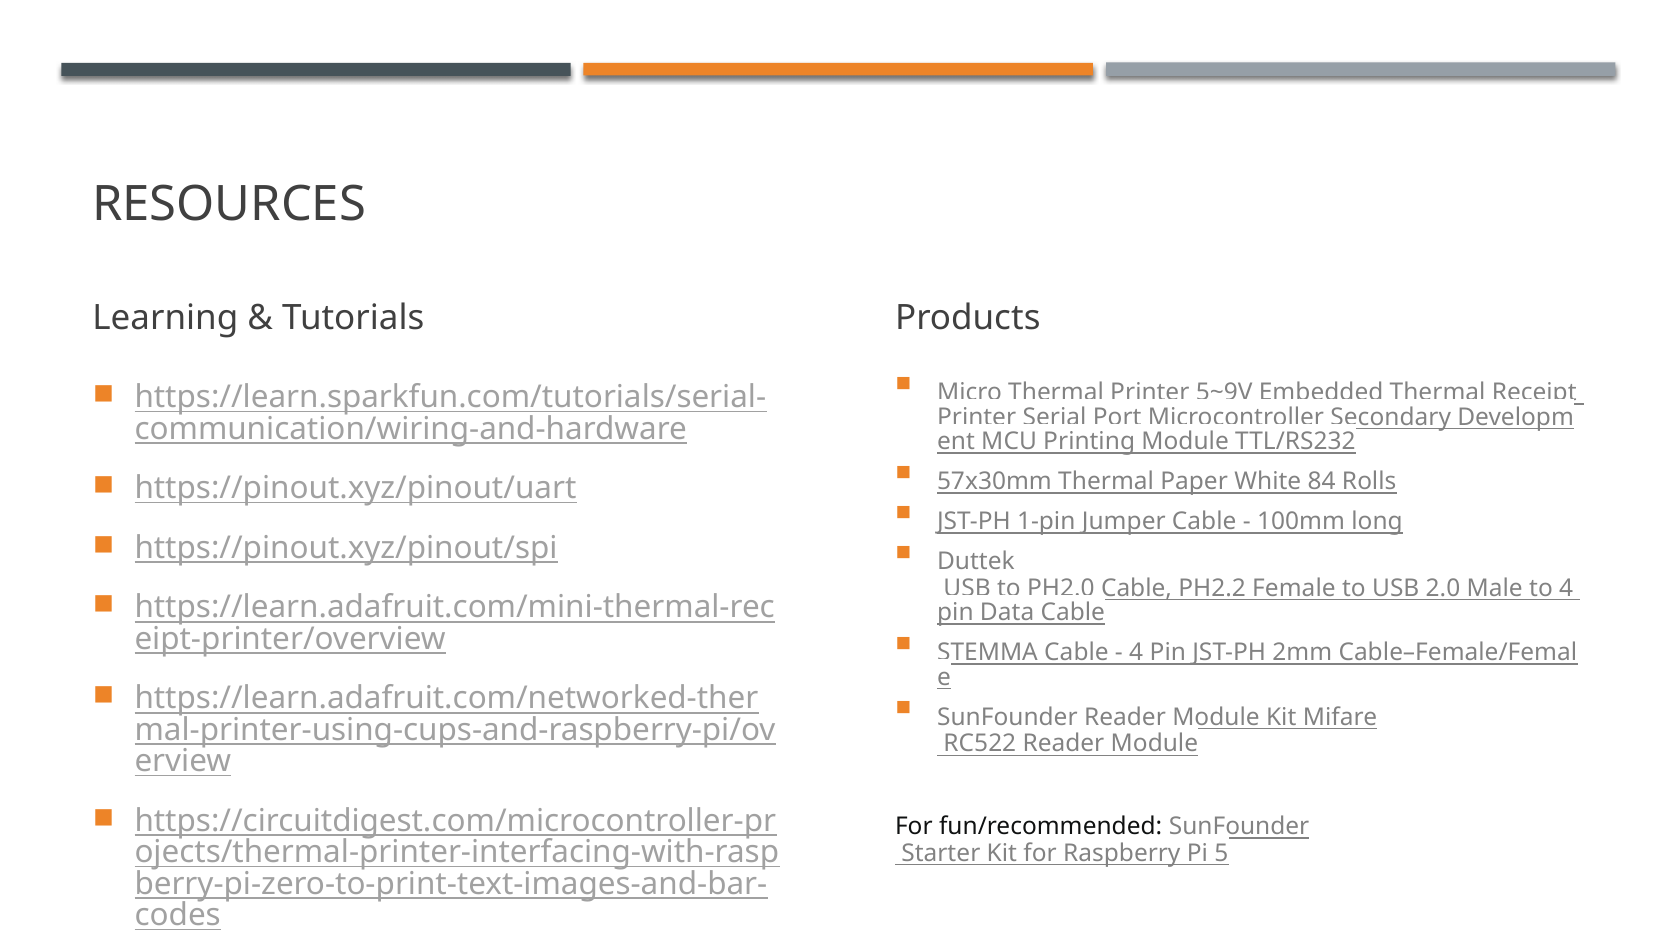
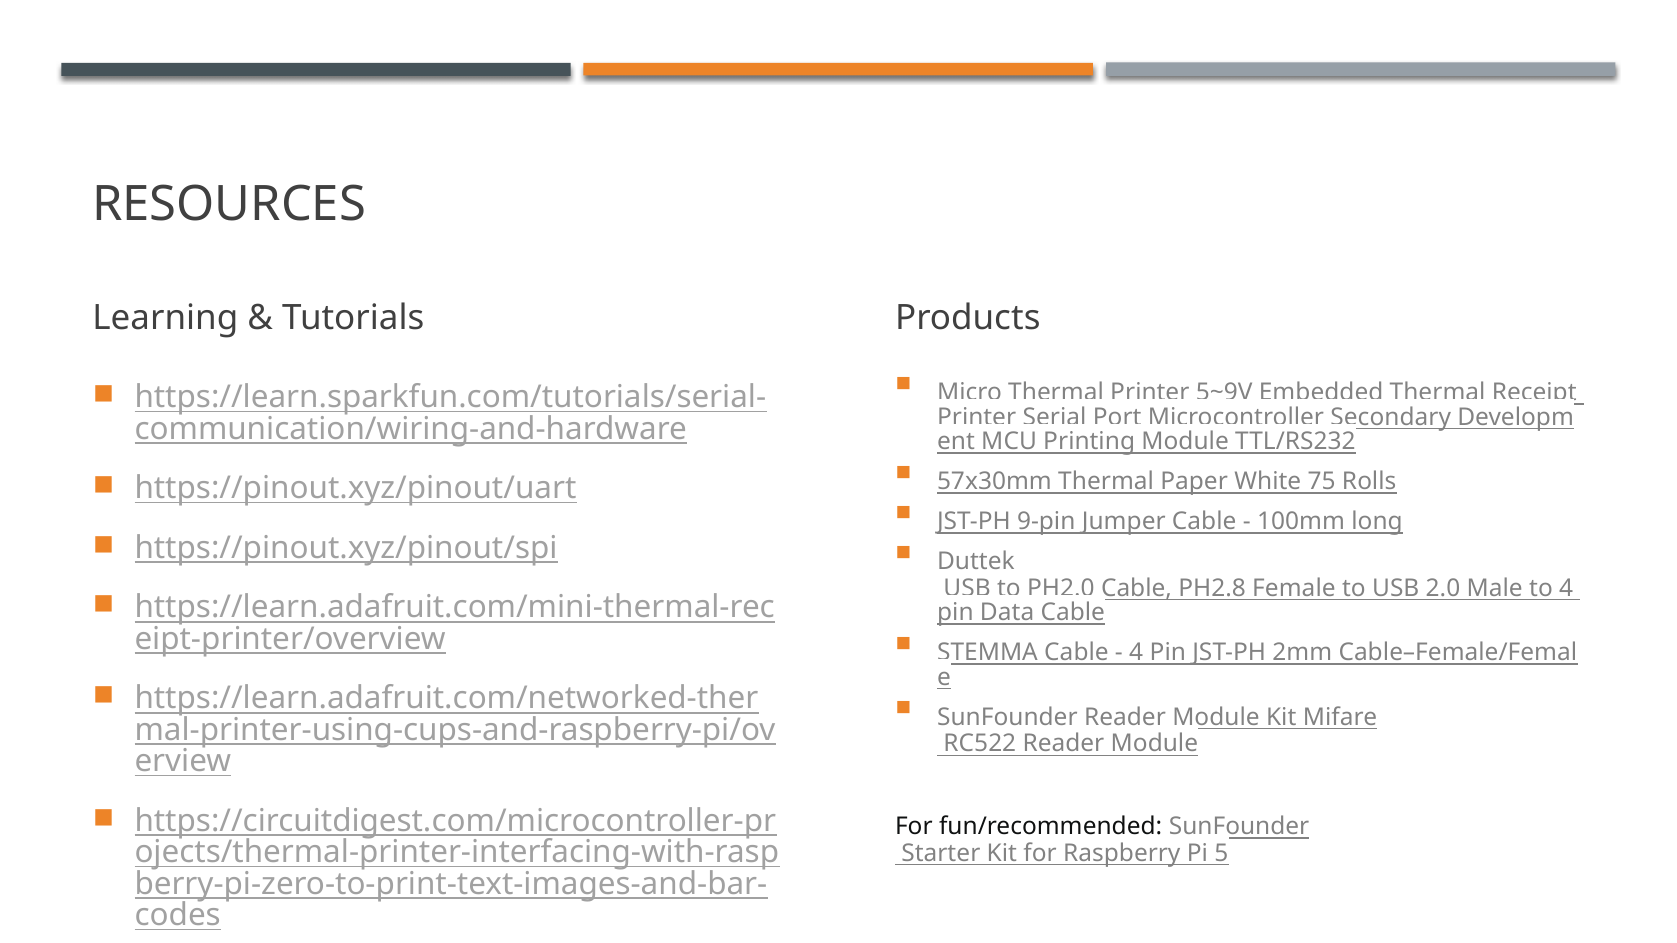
84: 84 -> 75
1-pin: 1-pin -> 9-pin
PH2.2: PH2.2 -> PH2.8
